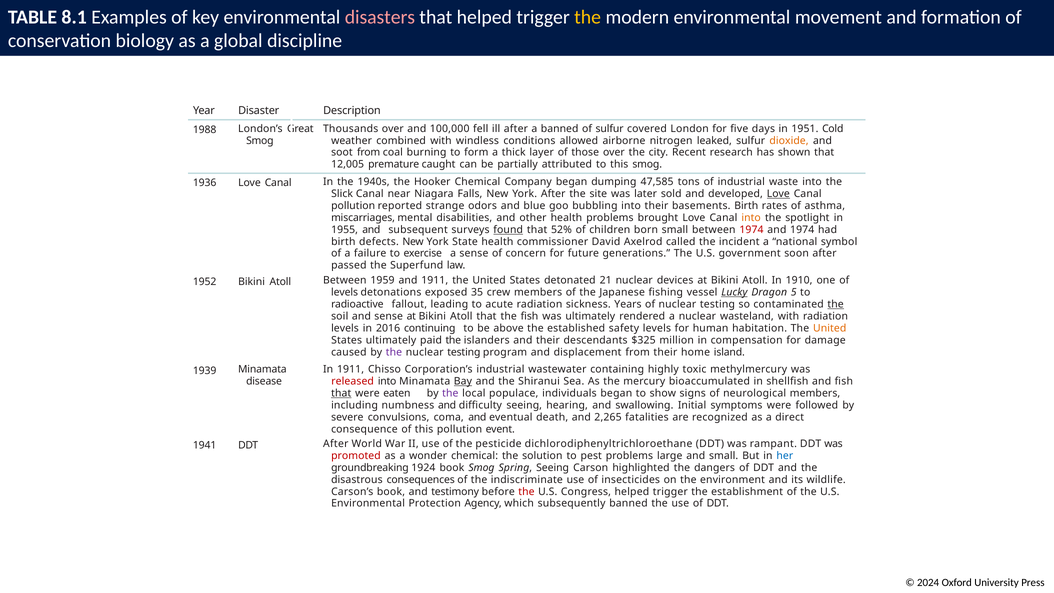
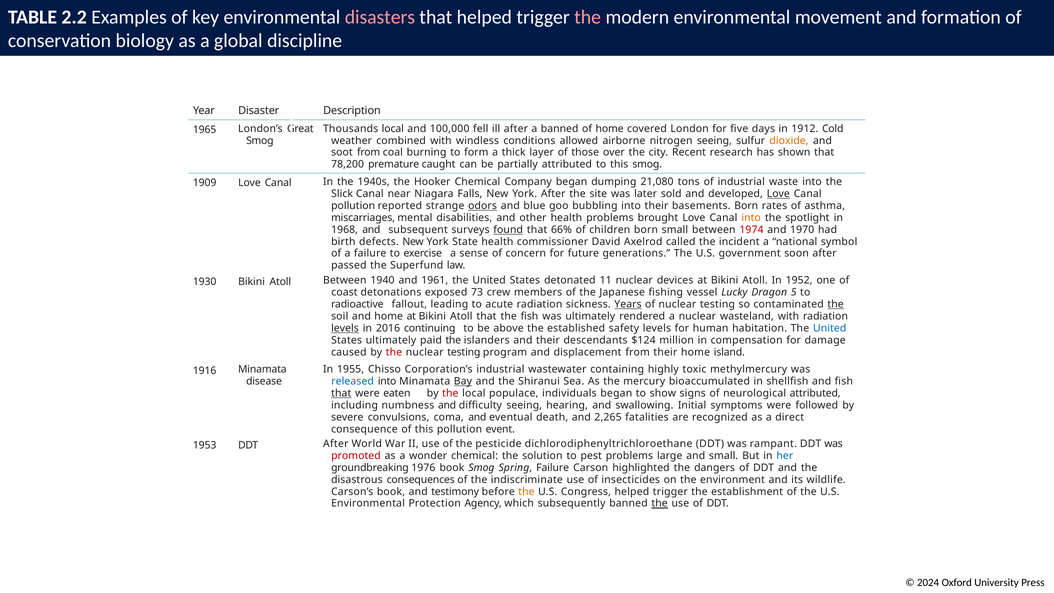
8.1: 8.1 -> 2.2
the at (588, 17) colour: yellow -> pink
Thousands over: over -> local
of sulfur: sulfur -> home
1951: 1951 -> 1912
1988: 1988 -> 1965
nitrogen leaked: leaked -> seeing
12,005: 12,005 -> 78,200
1936: 1936 -> 1909
47,585: 47,585 -> 21,080
odors underline: none -> present
basements Birth: Birth -> Born
1955: 1955 -> 1968
52%: 52% -> 66%
and 1974: 1974 -> 1970
1952: 1952 -> 1930
1959: 1959 -> 1940
and 1911: 1911 -> 1961
21: 21 -> 11
1910: 1910 -> 1952
levels at (345, 292): levels -> coast
35: 35 -> 73
Lucky underline: present -> none
Years underline: none -> present
and sense: sense -> home
levels at (345, 328) underline: none -> present
United at (830, 328) colour: orange -> blue
$325: $325 -> $124
the at (394, 352) colour: purple -> red
In 1911: 1911 -> 1955
1939: 1939 -> 1916
released colour: red -> blue
the at (450, 393) colour: purple -> red
neurological members: members -> attributed
1941: 1941 -> 1953
1924: 1924 -> 1976
Spring Seeing: Seeing -> Failure
the at (526, 491) colour: red -> orange
the at (660, 503) underline: none -> present
